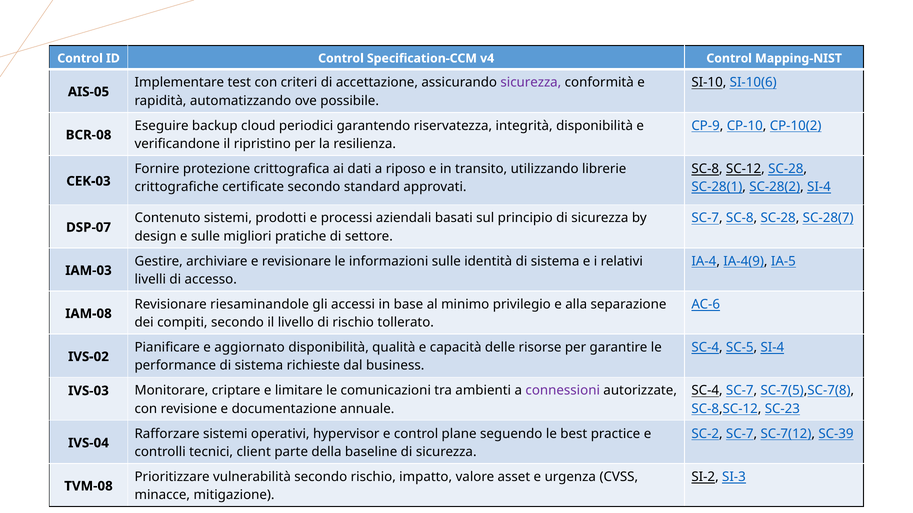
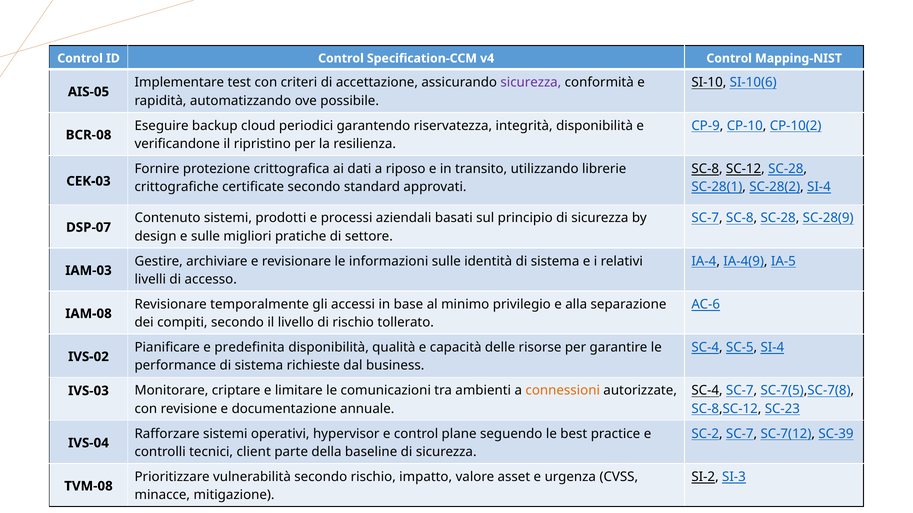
SC-28(7: SC-28(7 -> SC-28(9
riesaminandole: riesaminandole -> temporalmente
aggiornato: aggiornato -> predefinita
connessioni colour: purple -> orange
